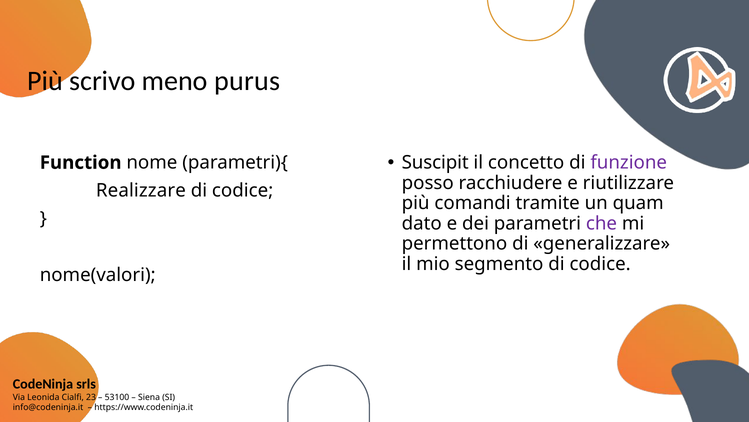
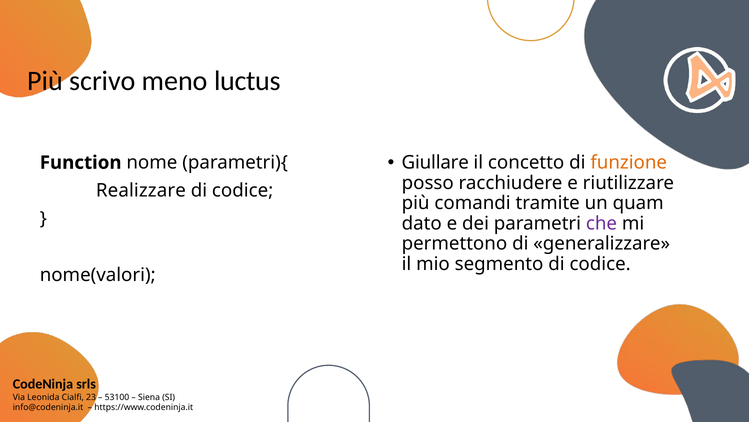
purus: purus -> luctus
Suscipit: Suscipit -> Giullare
funzione colour: purple -> orange
